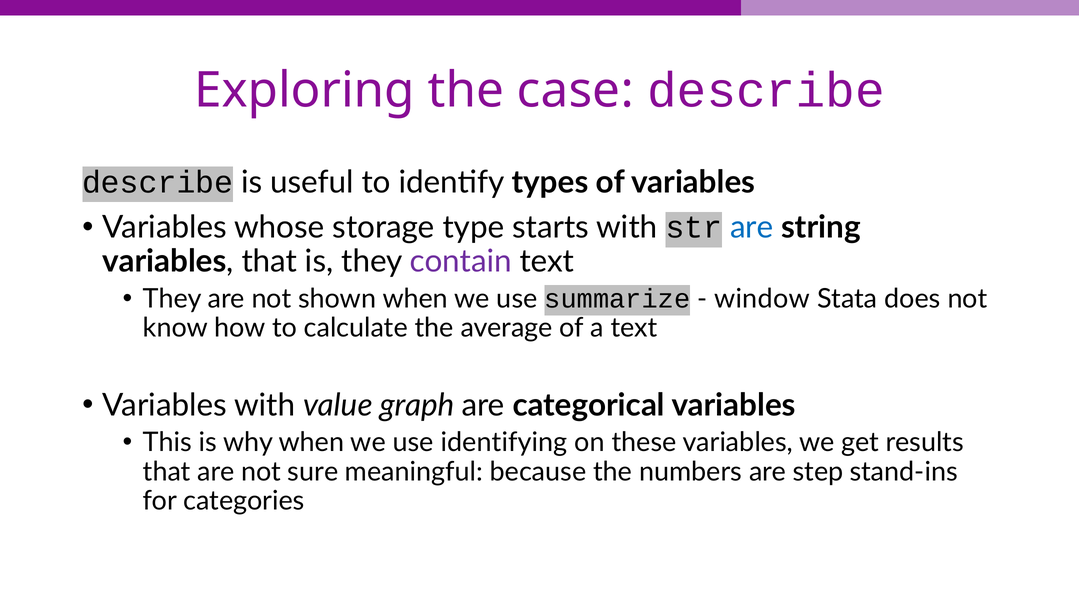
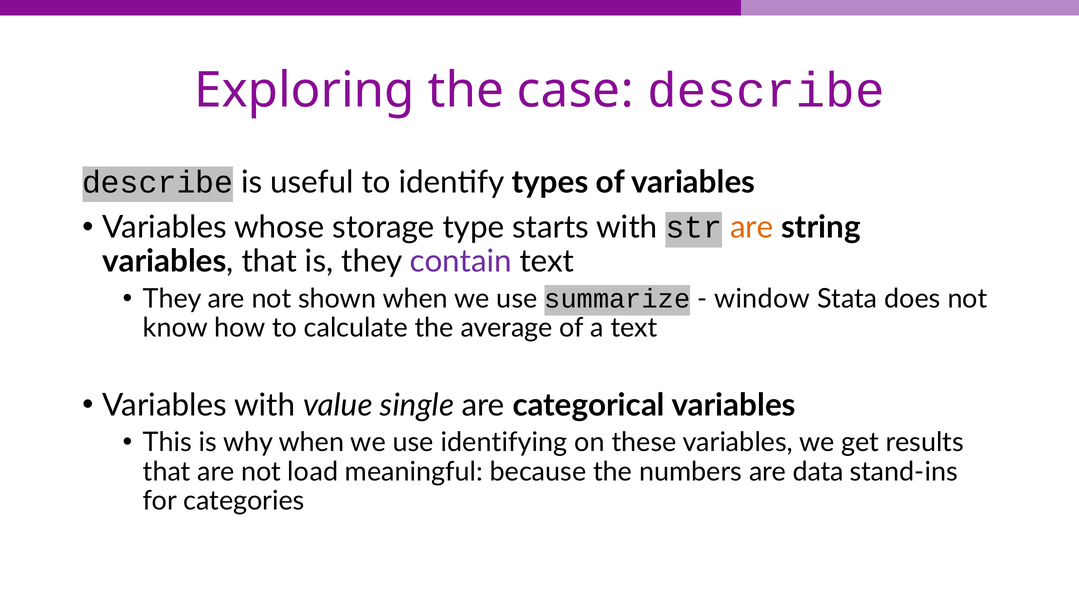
are at (752, 228) colour: blue -> orange
graph: graph -> single
sure: sure -> load
step: step -> data
